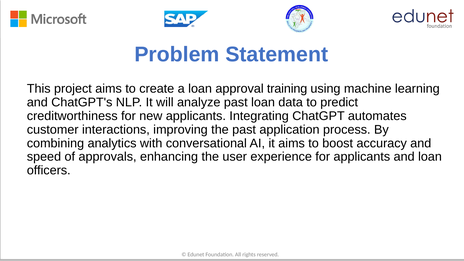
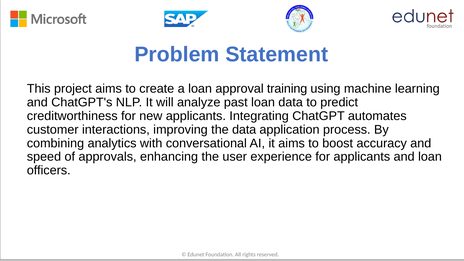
the past: past -> data
